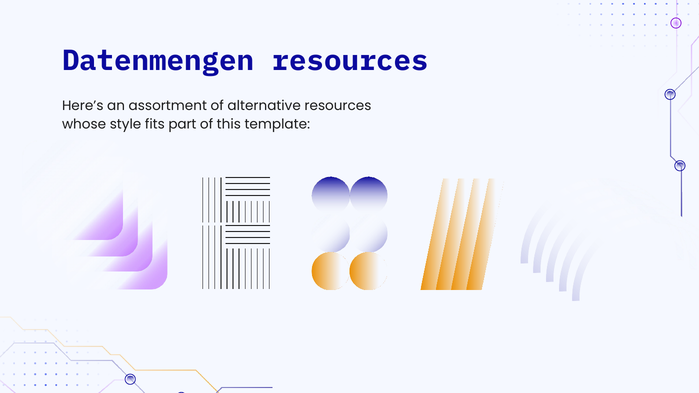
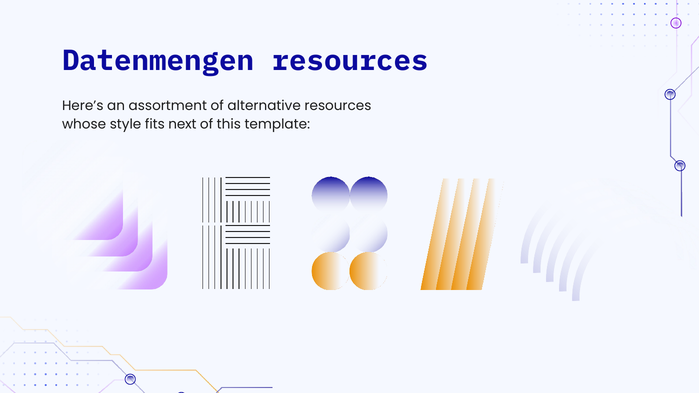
part: part -> next
